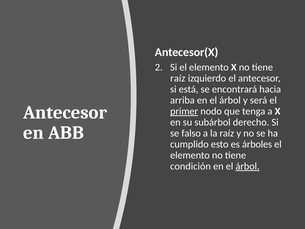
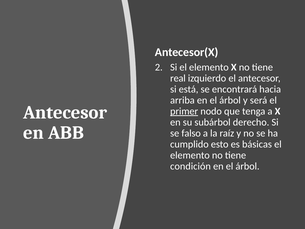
raíz at (178, 78): raíz -> real
árboles: árboles -> básicas
árbol at (248, 166) underline: present -> none
